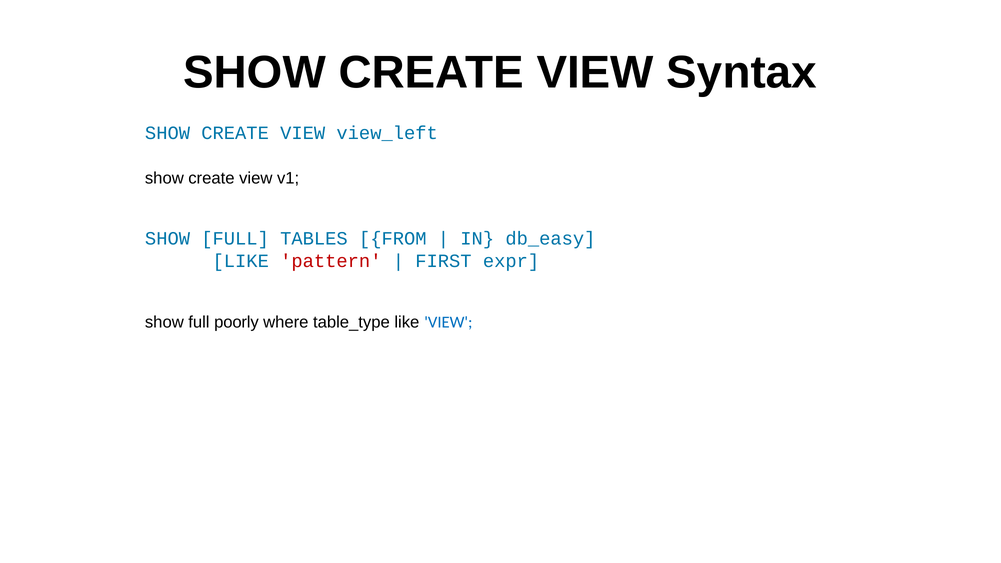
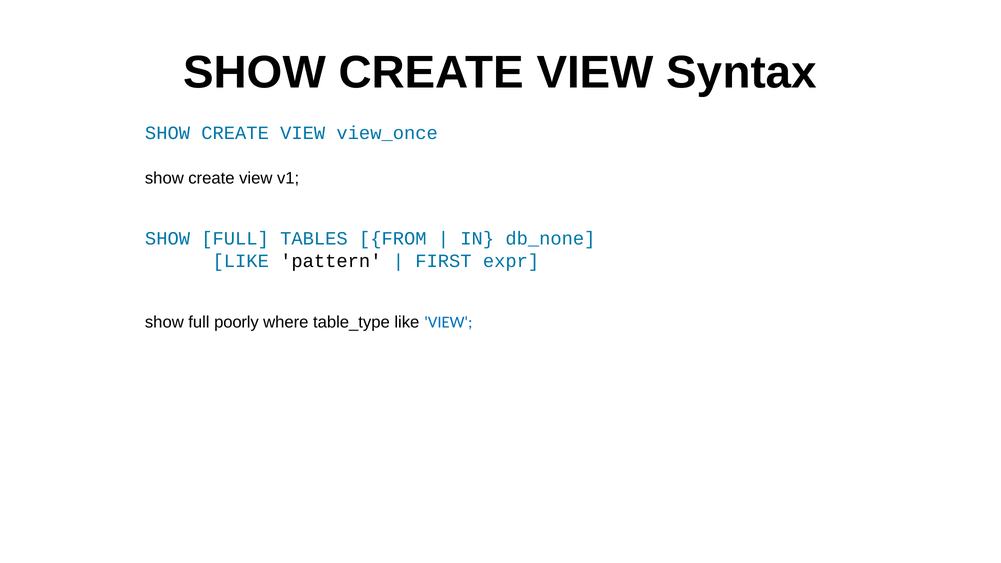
view_left: view_left -> view_once
db_easy: db_easy -> db_none
pattern colour: red -> black
